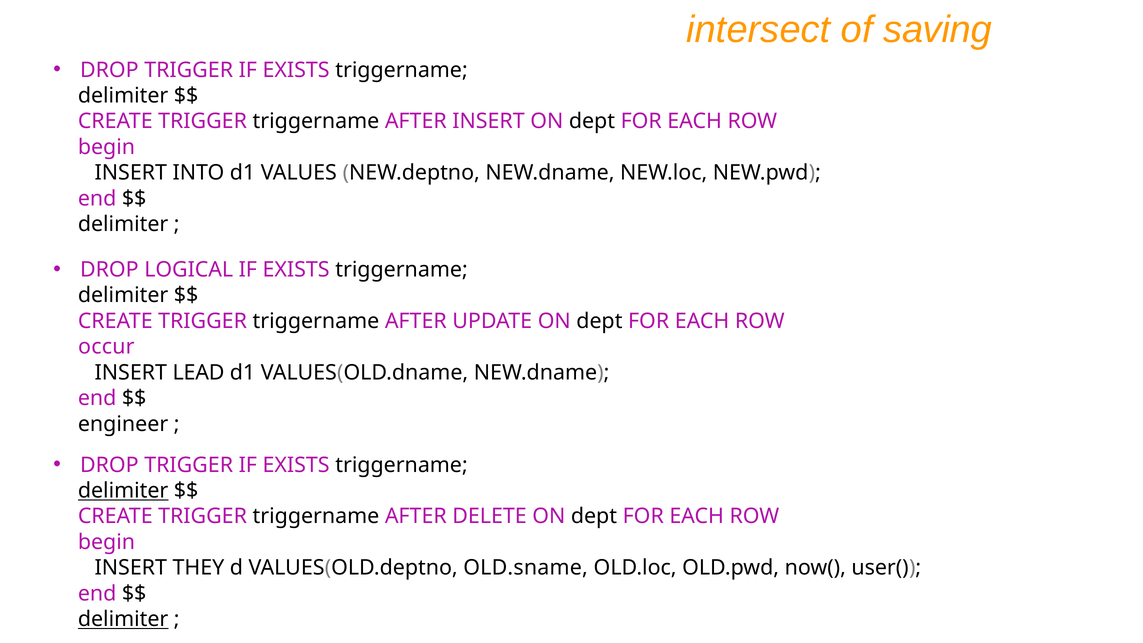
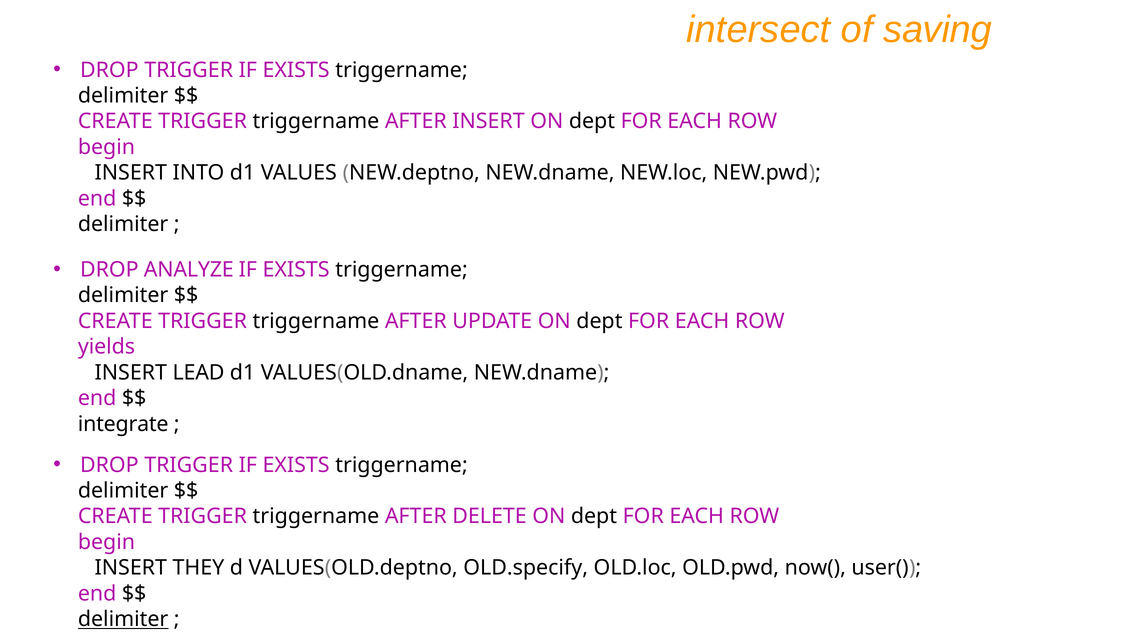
LOGICAL: LOGICAL -> ANALYZE
occur: occur -> yields
engineer: engineer -> integrate
delimiter at (123, 491) underline: present -> none
OLD.sname: OLD.sname -> OLD.specify
